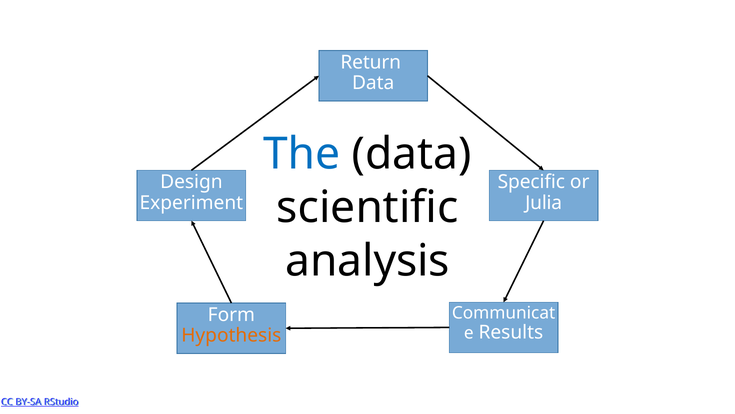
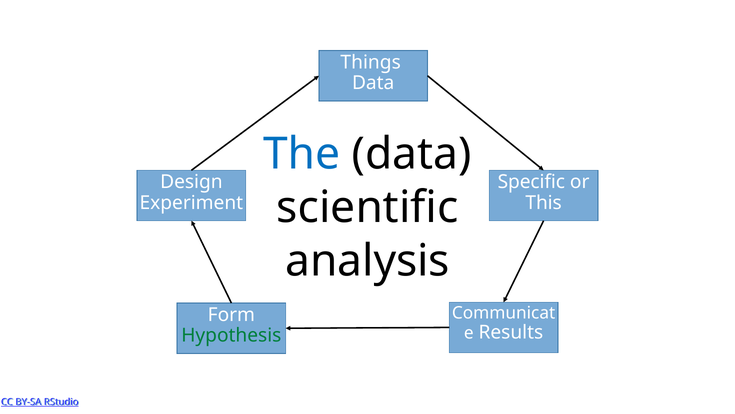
Return: Return -> Things
Julia: Julia -> This
Hypothesis colour: orange -> green
